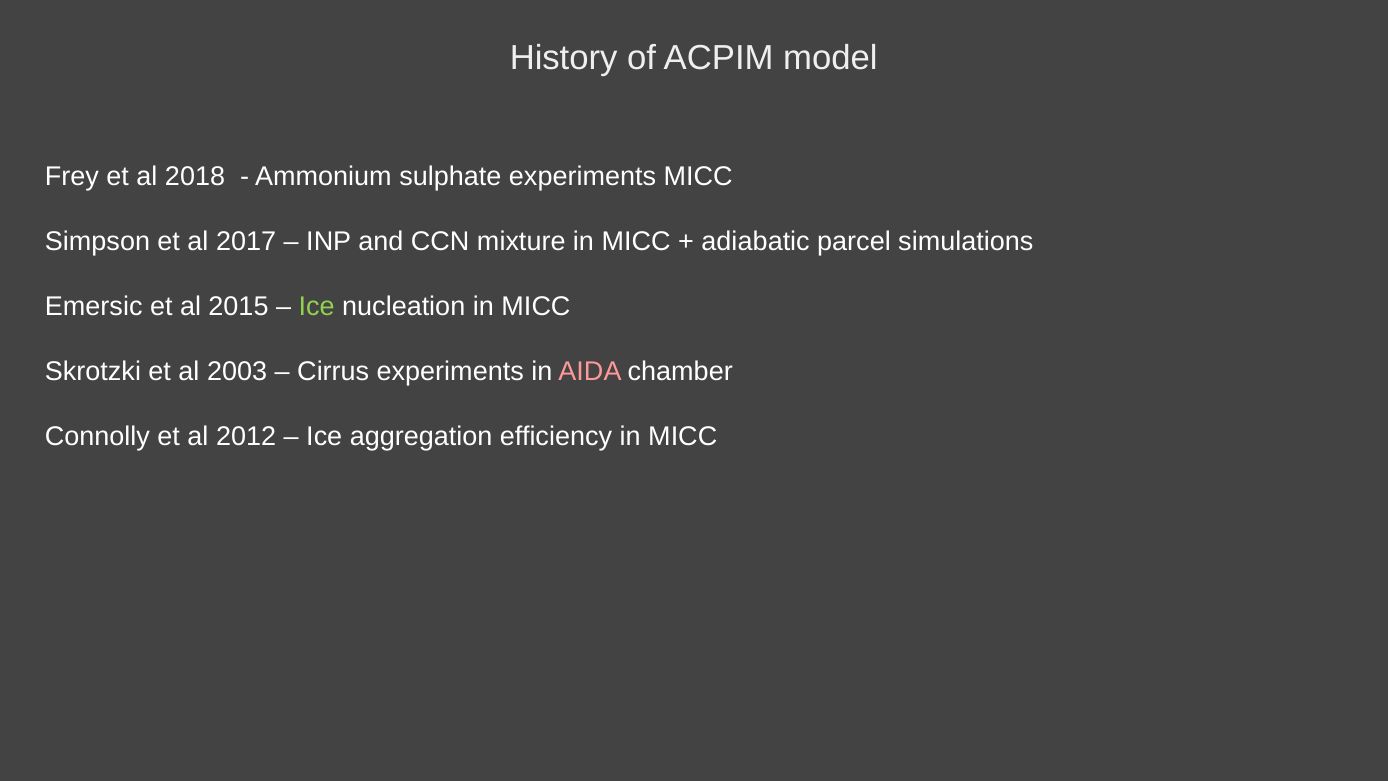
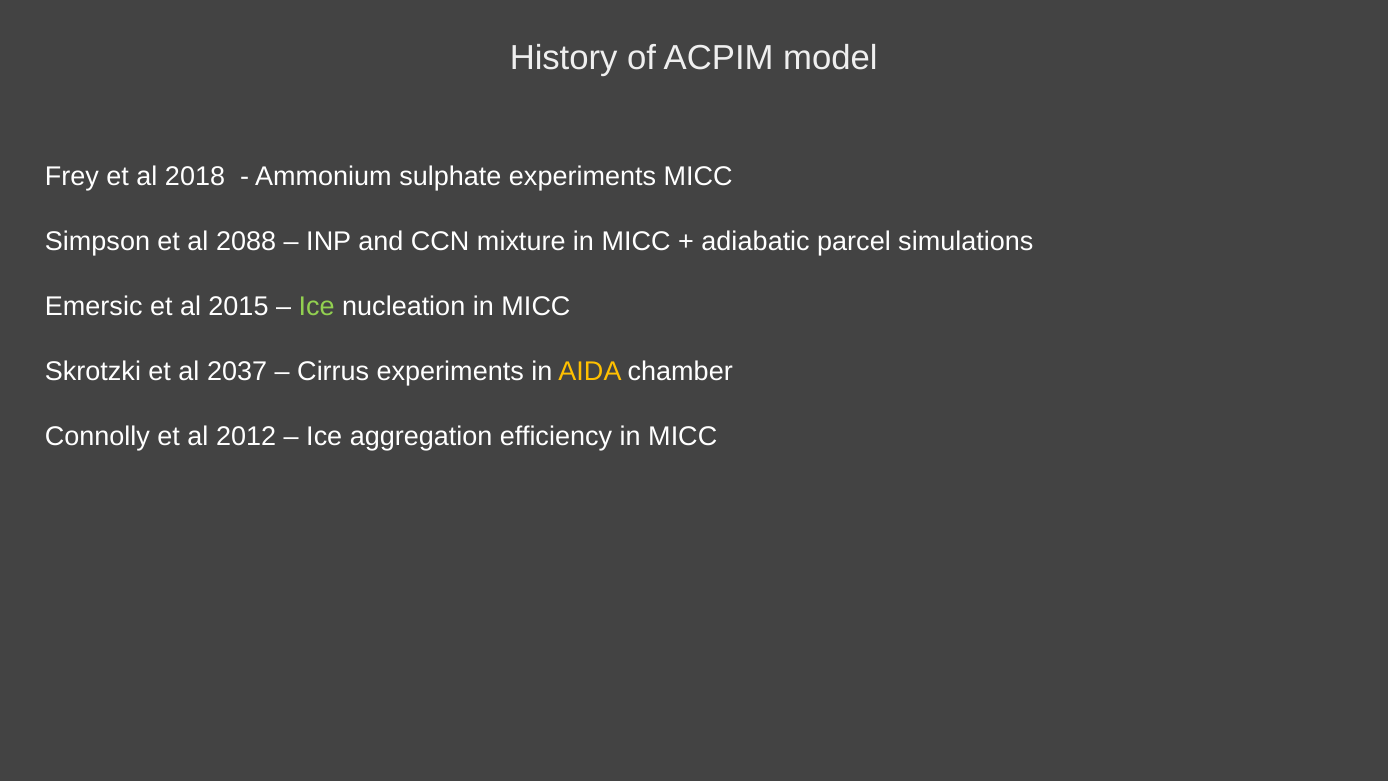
2017: 2017 -> 2088
2003: 2003 -> 2037
AIDA colour: pink -> yellow
